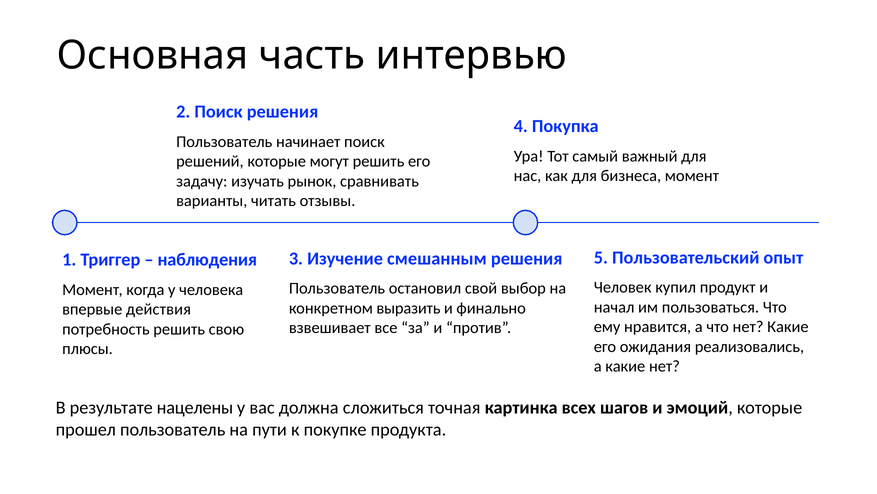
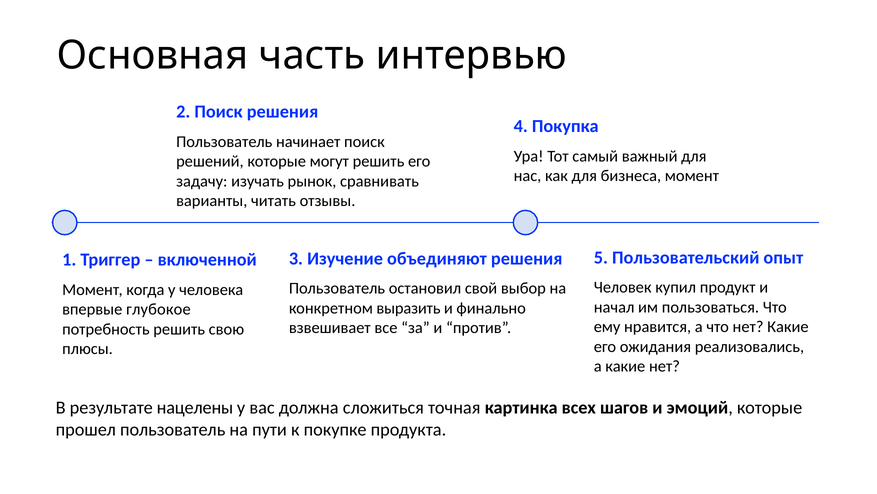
смешанным: смешанным -> объединяют
наблюдения: наблюдения -> включенной
действия: действия -> глубокое
